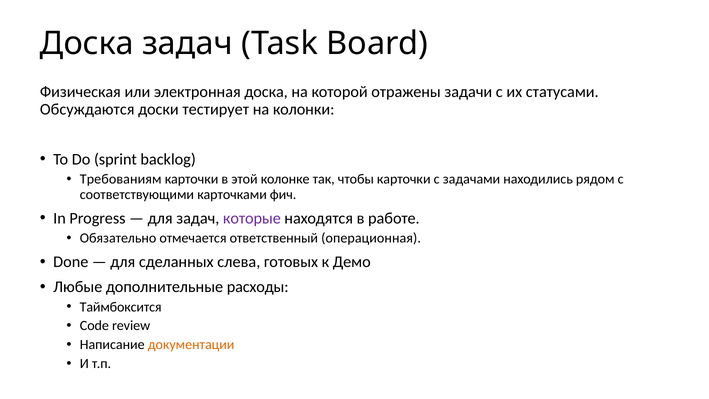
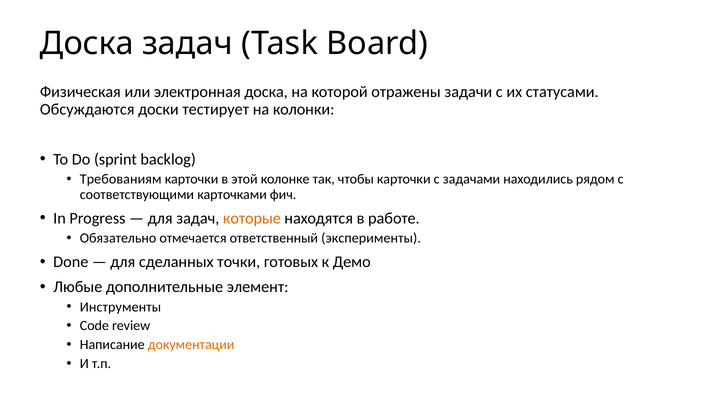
которые colour: purple -> orange
операционная: операционная -> эксперименты
слева: слева -> точки
расходы: расходы -> элемент
Таймбоксится: Таймбоксится -> Инструменты
